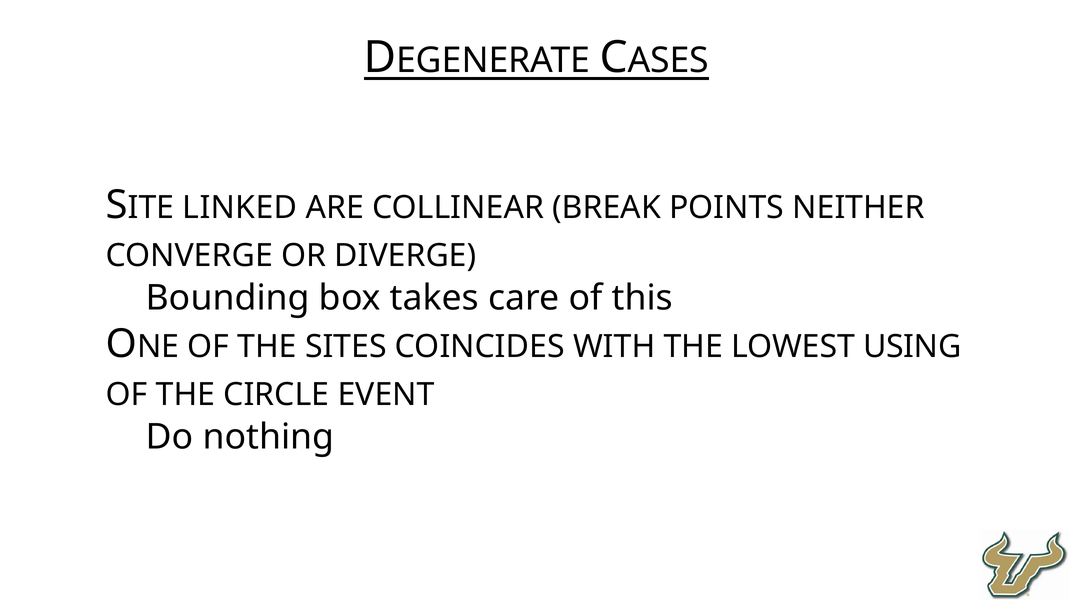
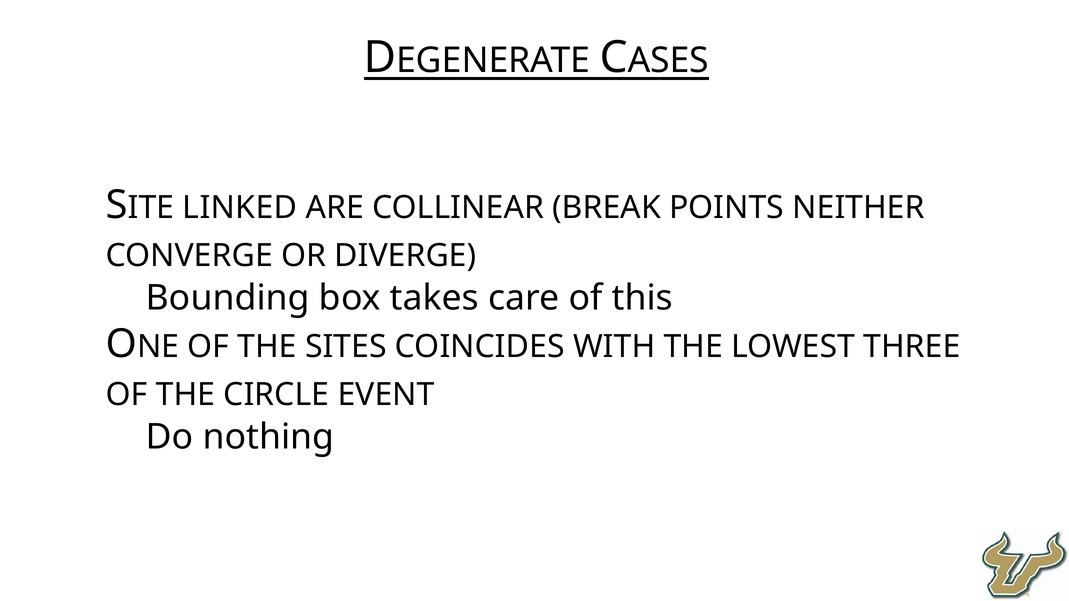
USING: USING -> THREE
